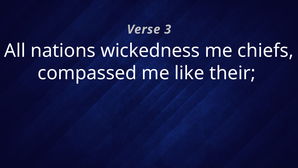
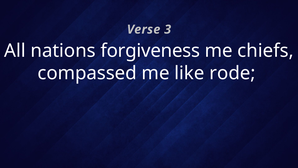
wickedness: wickedness -> forgiveness
their: their -> rode
